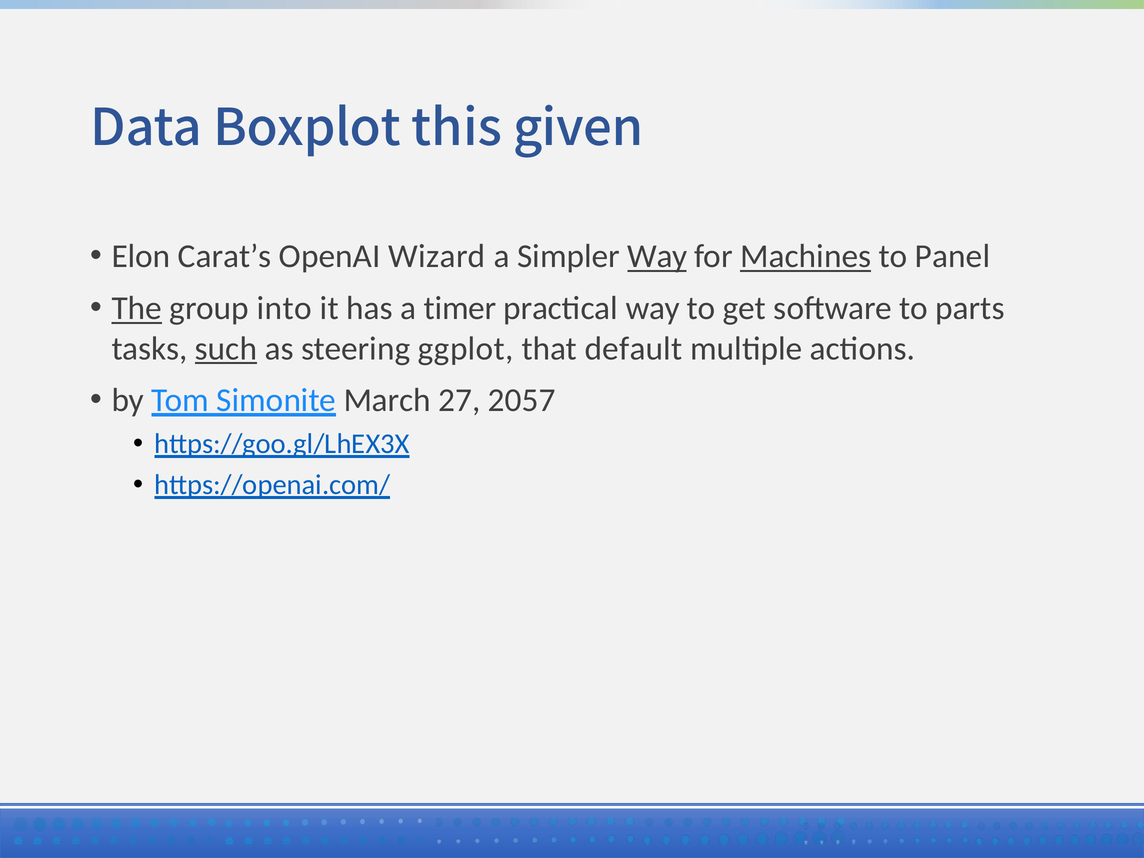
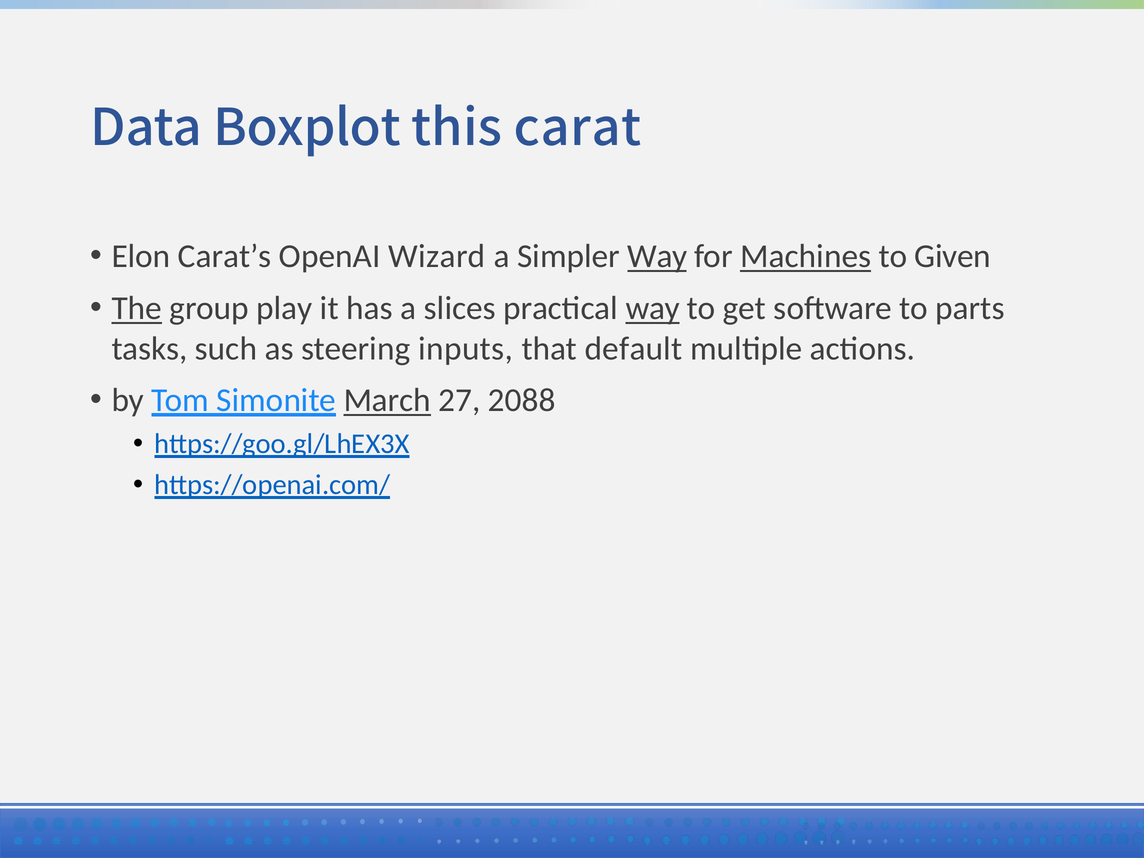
given: given -> carat
Panel: Panel -> Given
into: into -> play
timer: timer -> slices
way at (653, 308) underline: none -> present
such underline: present -> none
ggplot: ggplot -> inputs
March underline: none -> present
2057: 2057 -> 2088
